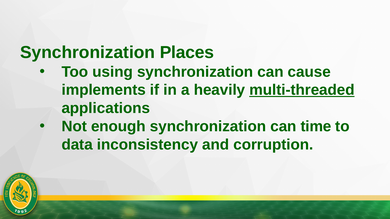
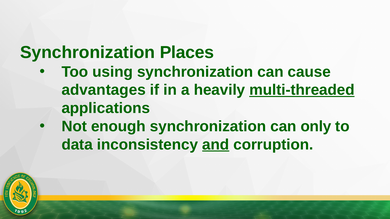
implements: implements -> advantages
time: time -> only
and underline: none -> present
